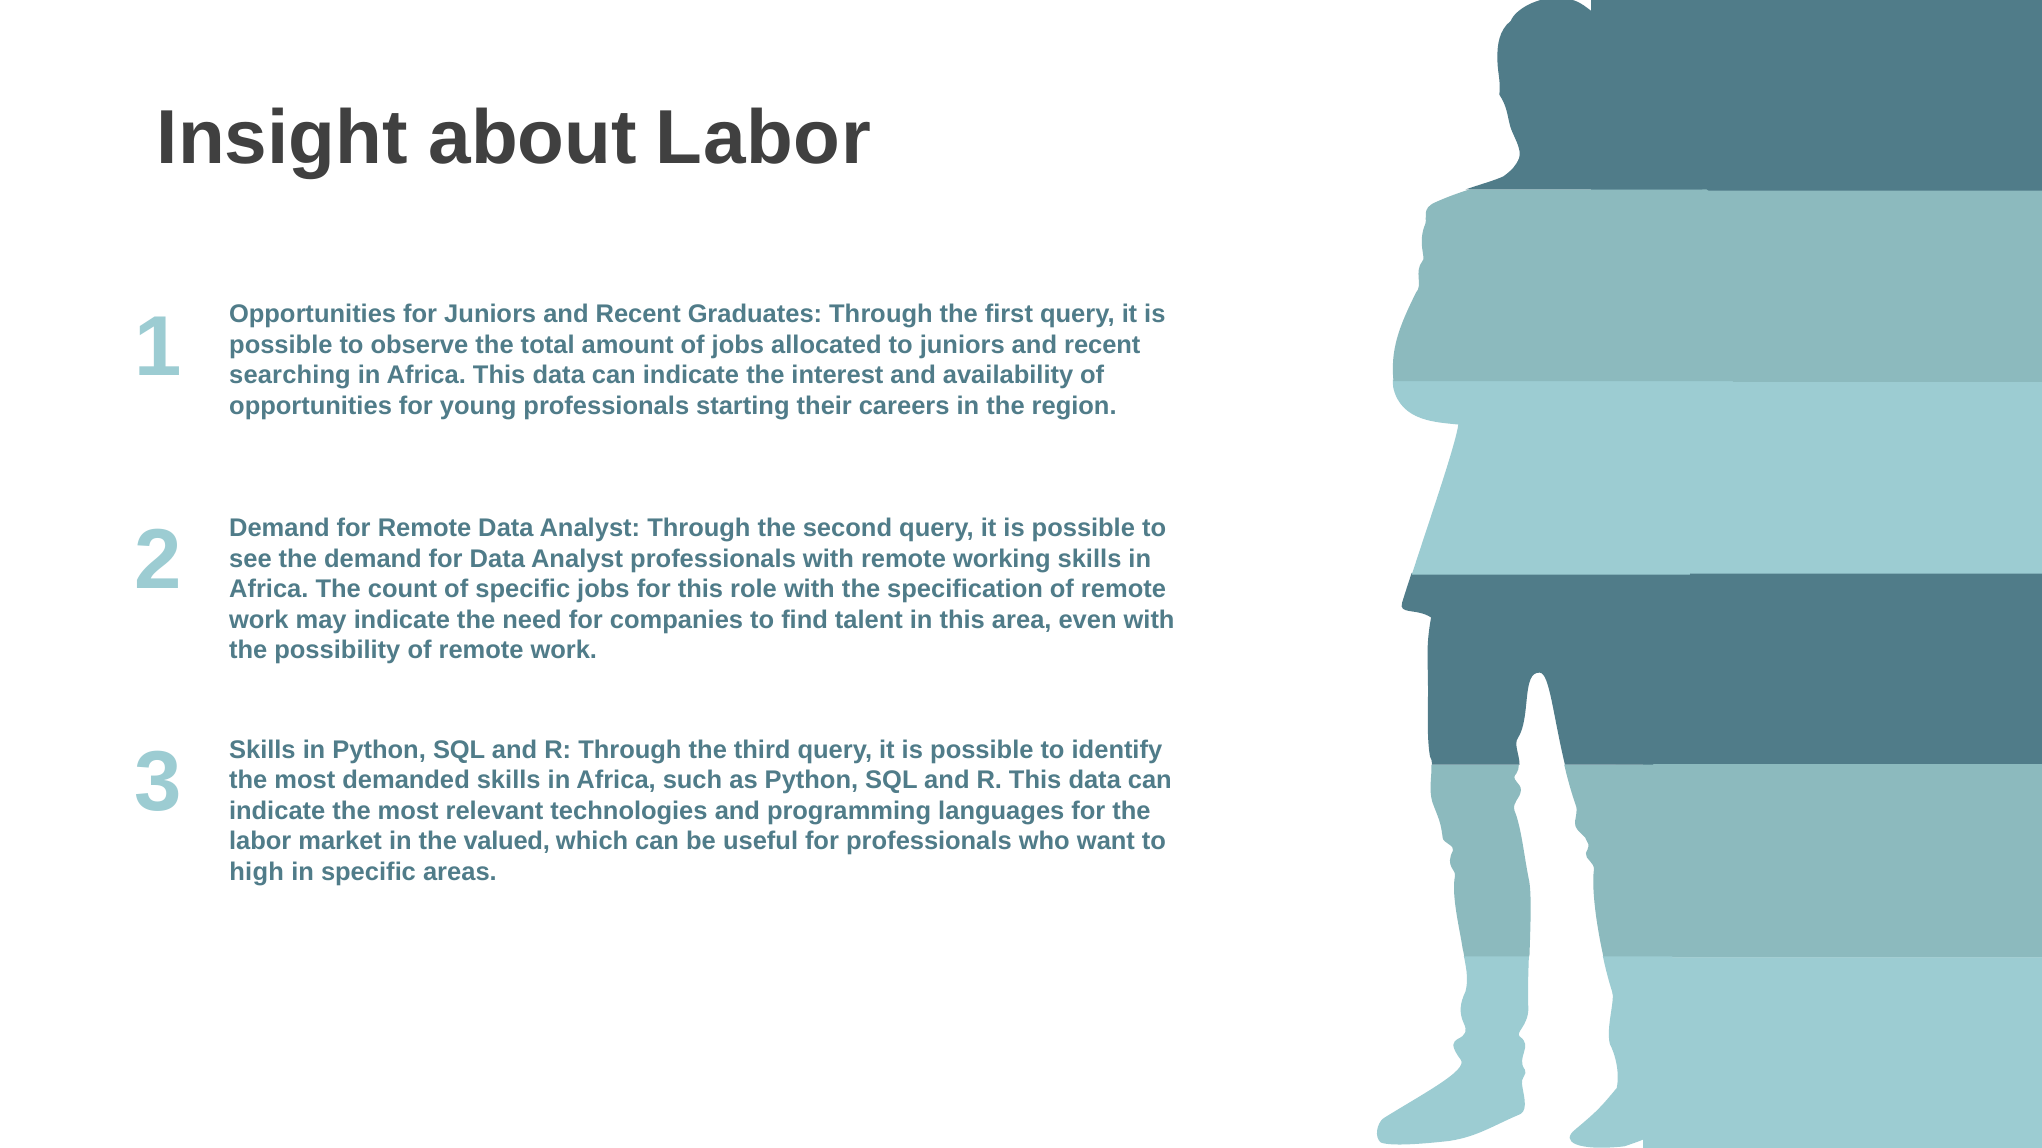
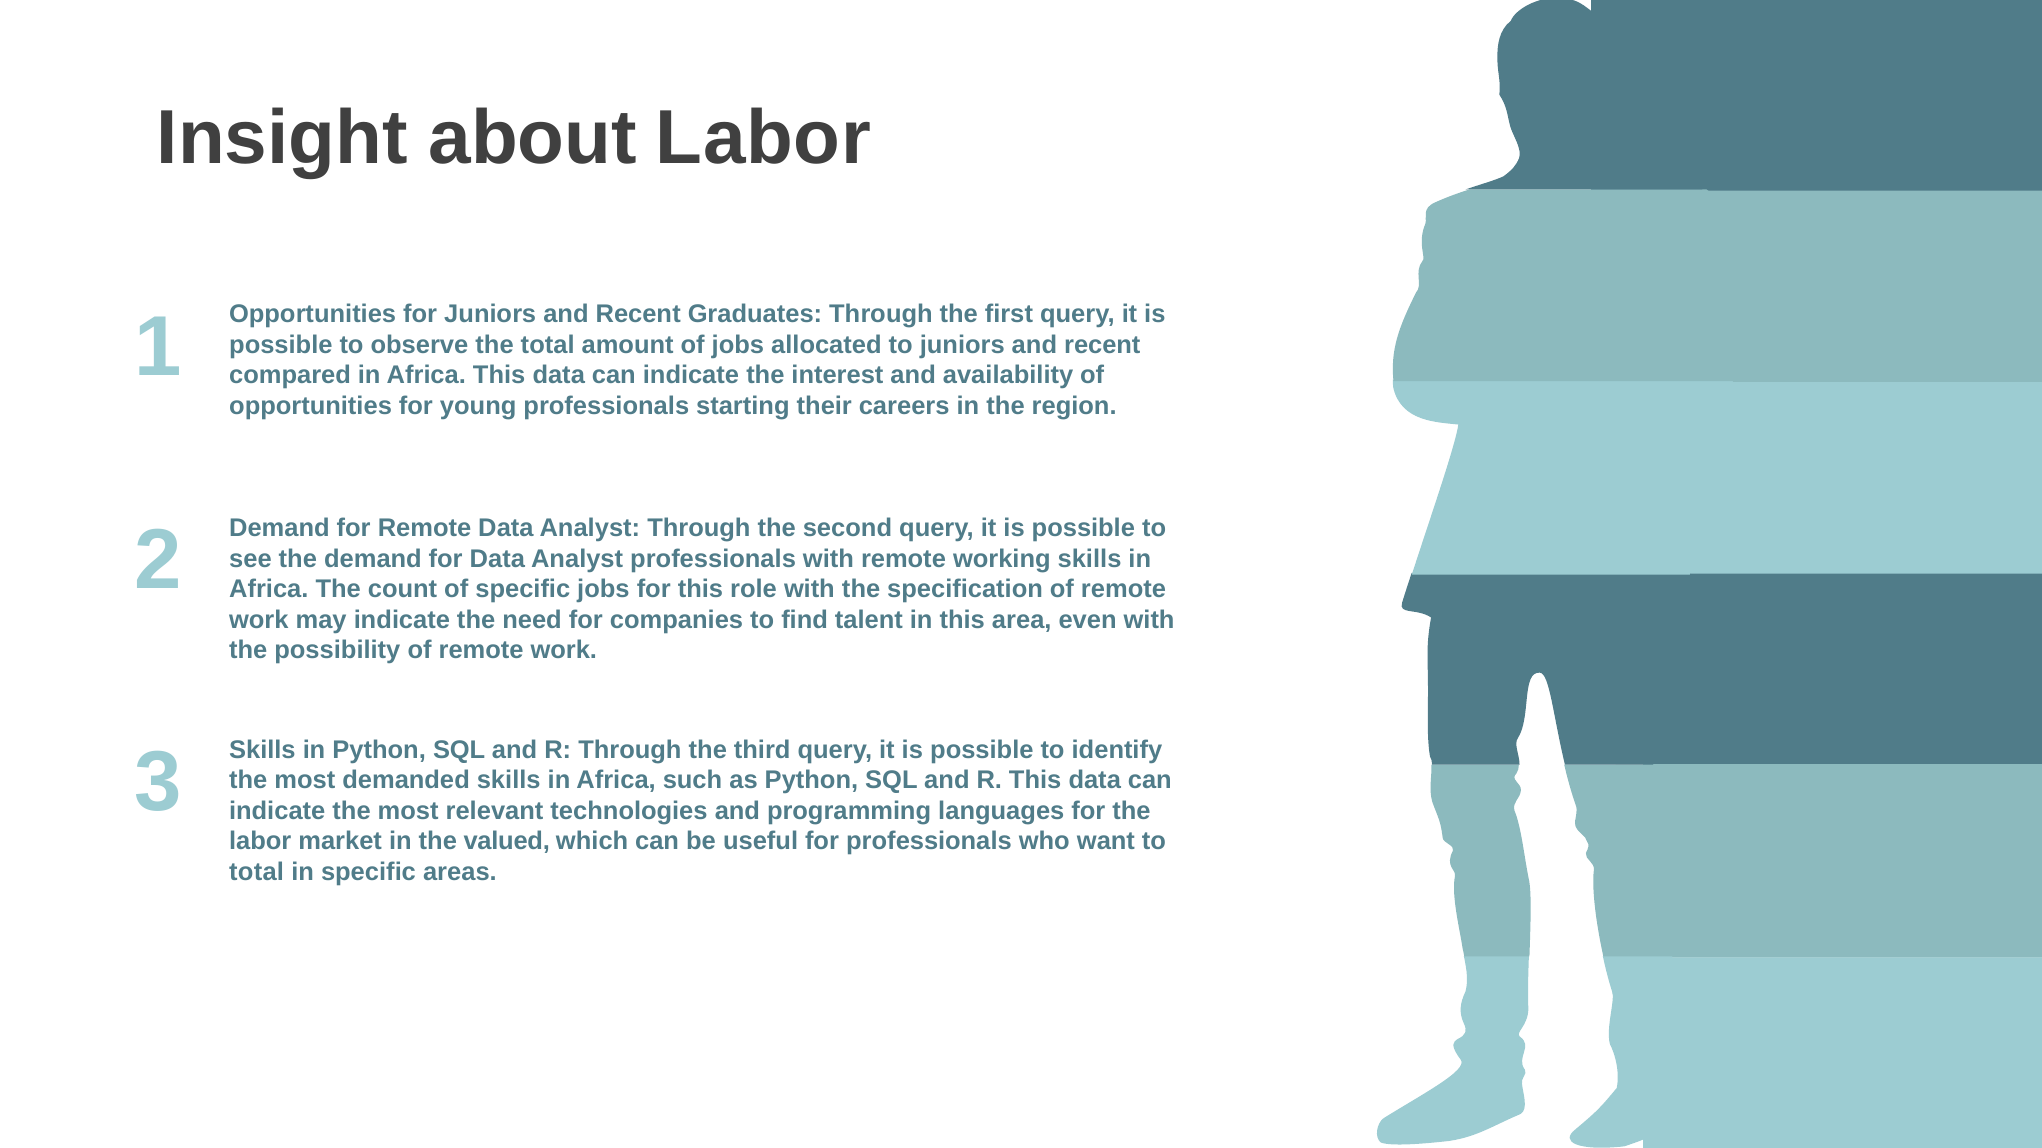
searching: searching -> compared
high at (257, 873): high -> total
